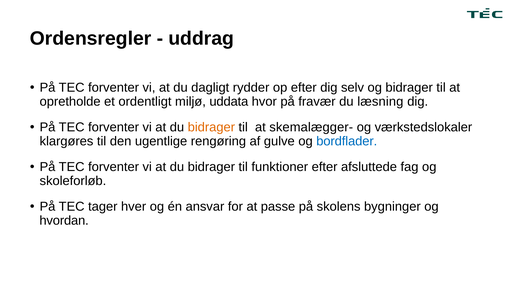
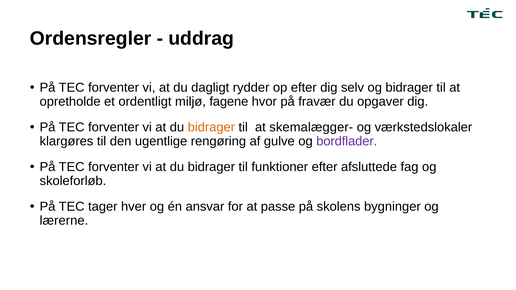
uddata: uddata -> fagene
læsning: læsning -> opgaver
bordflader colour: blue -> purple
hvordan: hvordan -> lærerne
